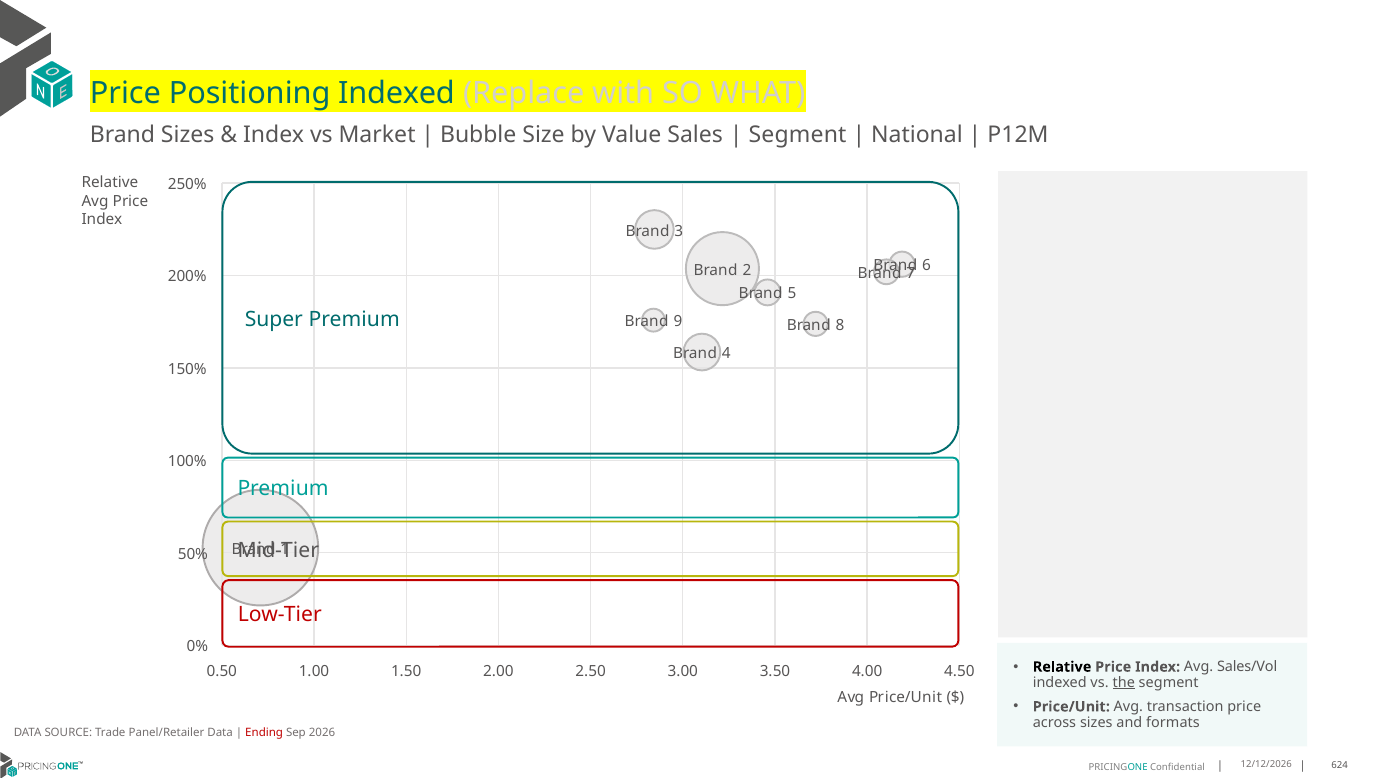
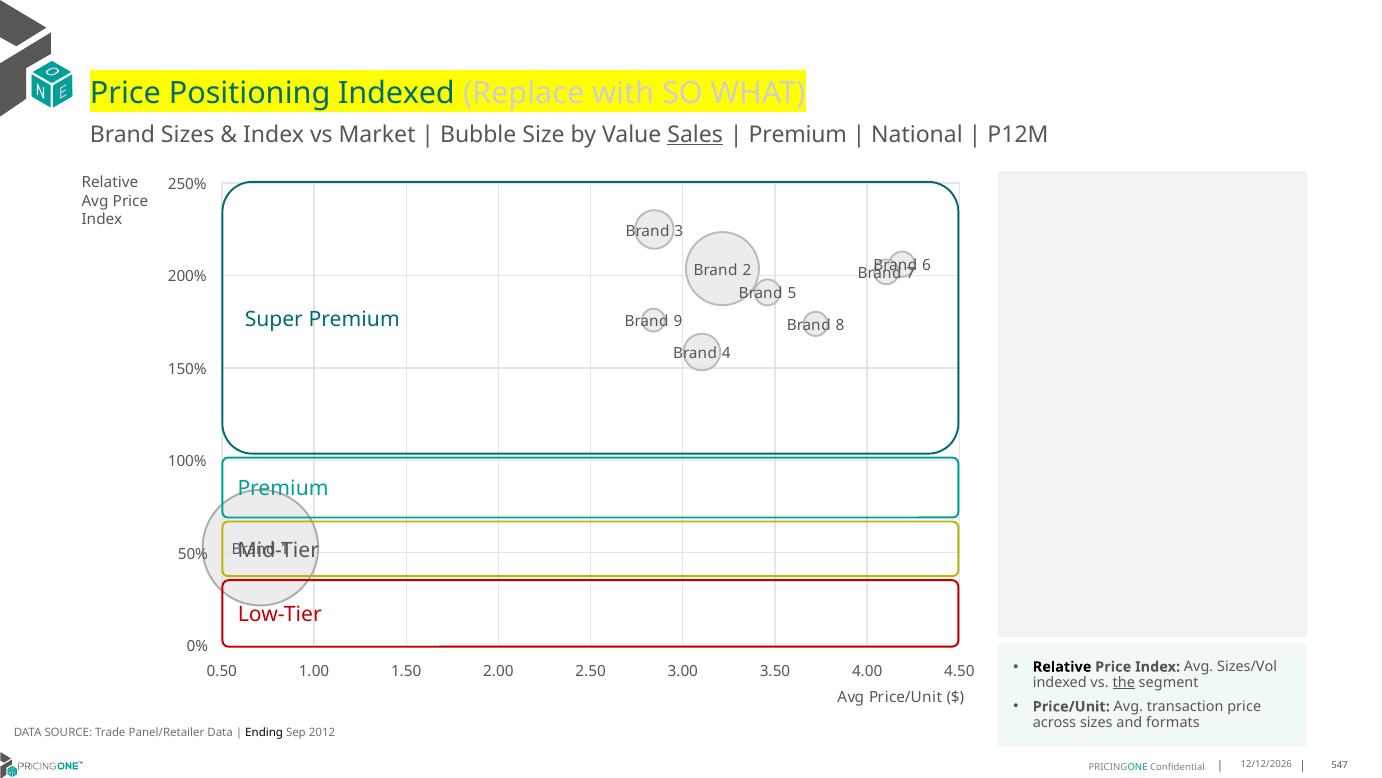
Sales underline: none -> present
Segment at (798, 135): Segment -> Premium
Sales/Vol: Sales/Vol -> Sizes/Vol
Ending colour: red -> black
2026: 2026 -> 2012
624: 624 -> 547
